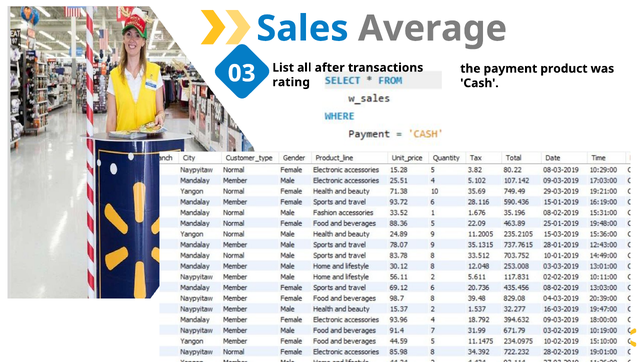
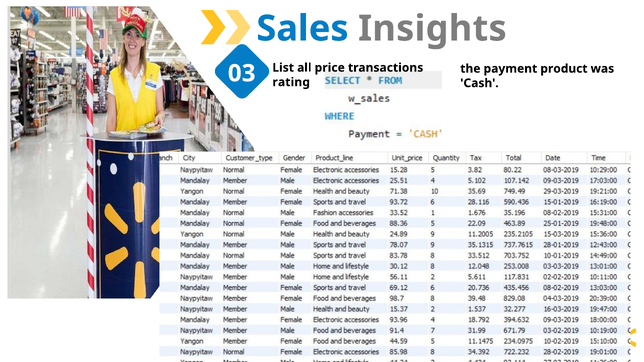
Average: Average -> Insights
after: after -> price
